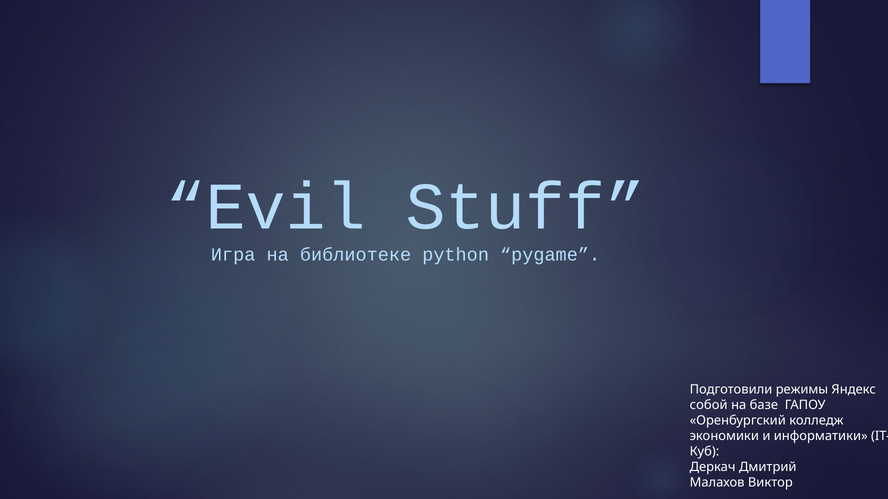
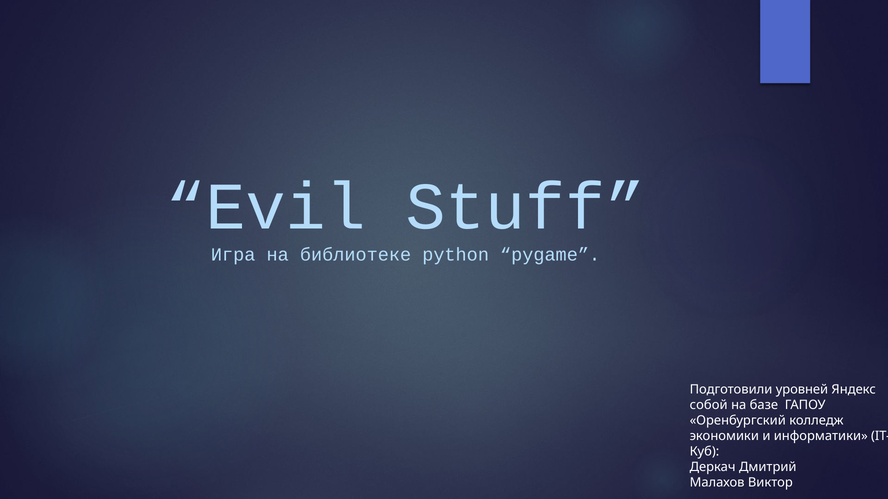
режимы: режимы -> уровней
